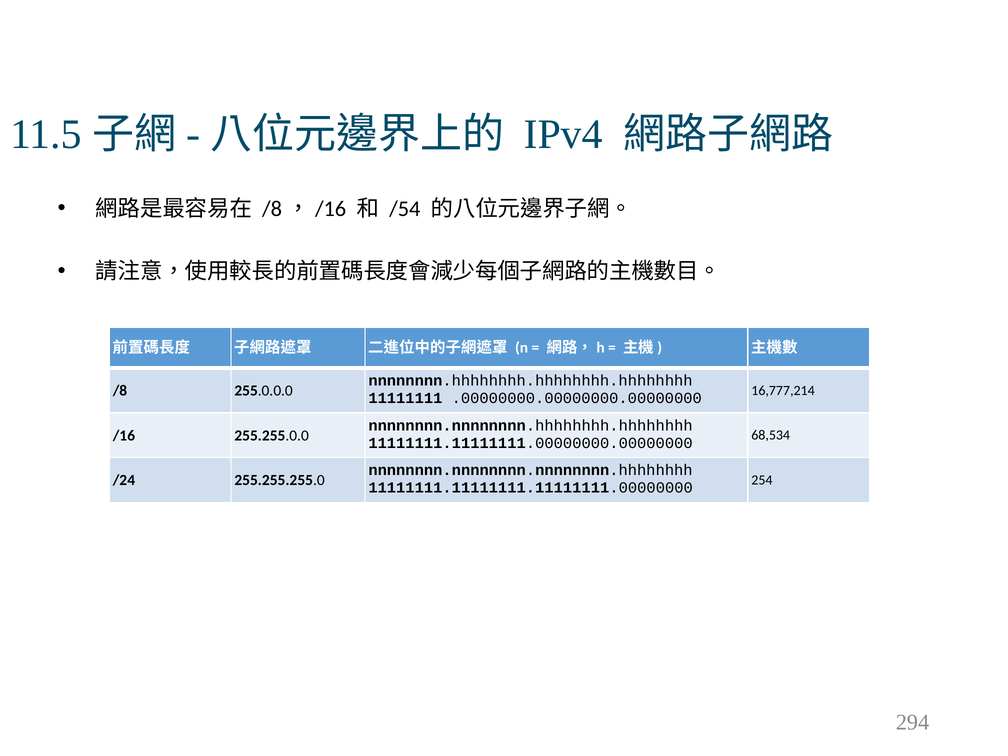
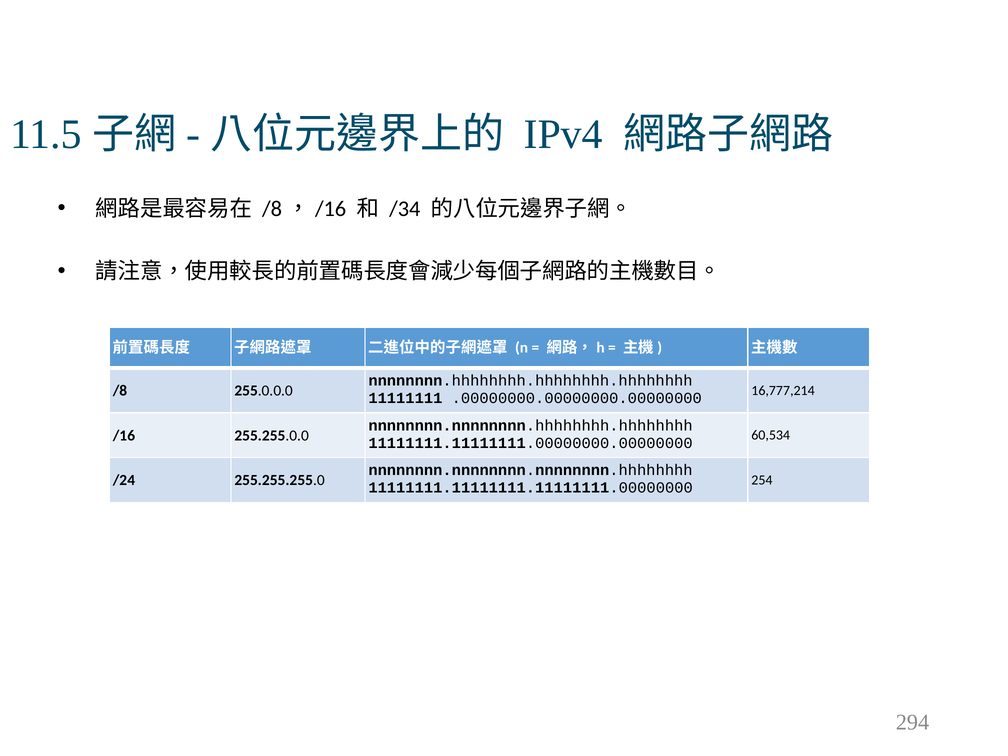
/54: /54 -> /34
68,534: 68,534 -> 60,534
